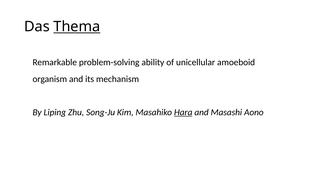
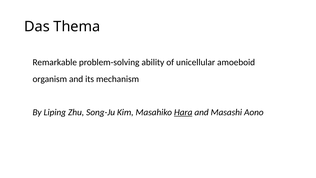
Thema underline: present -> none
